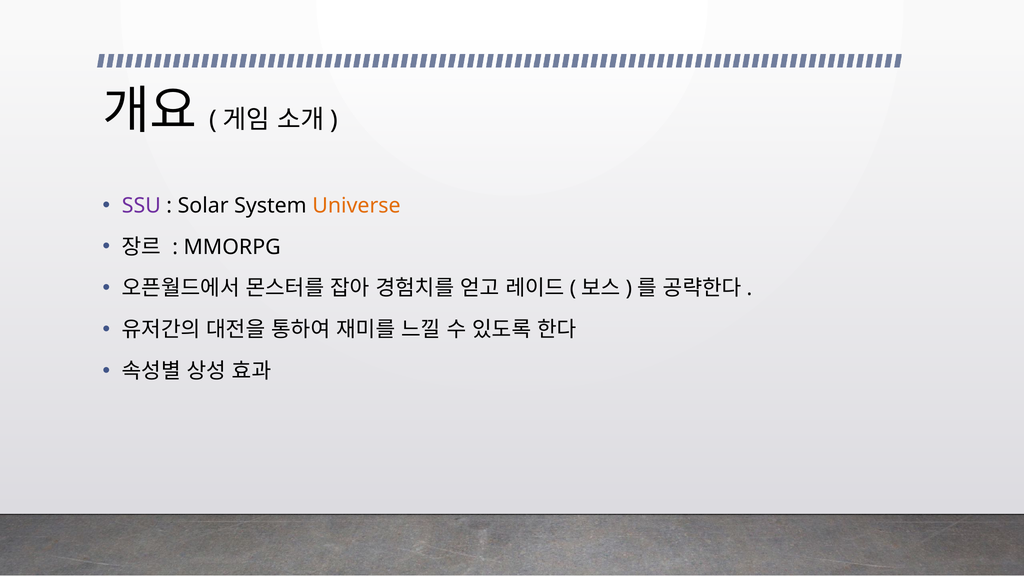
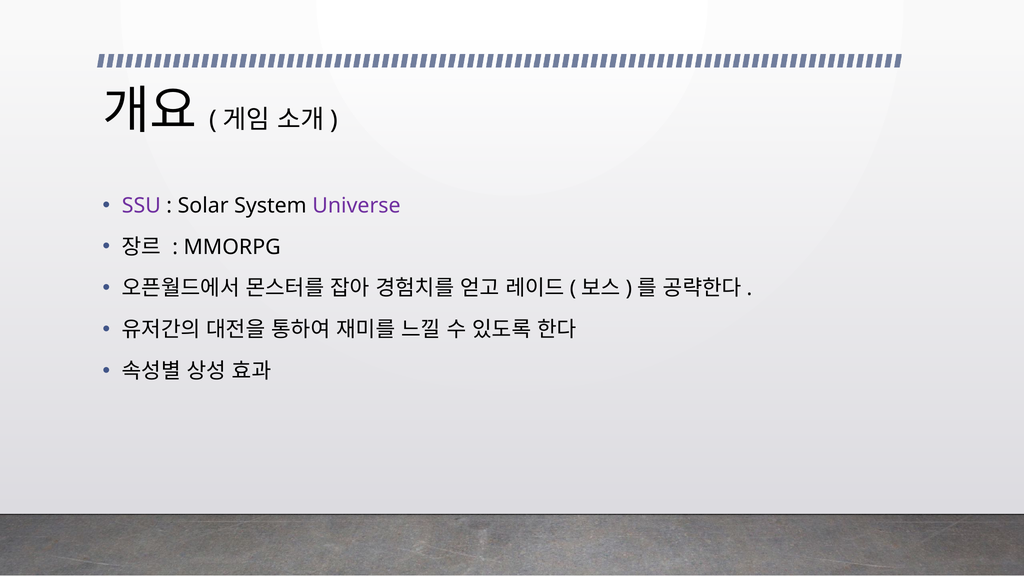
Universe colour: orange -> purple
